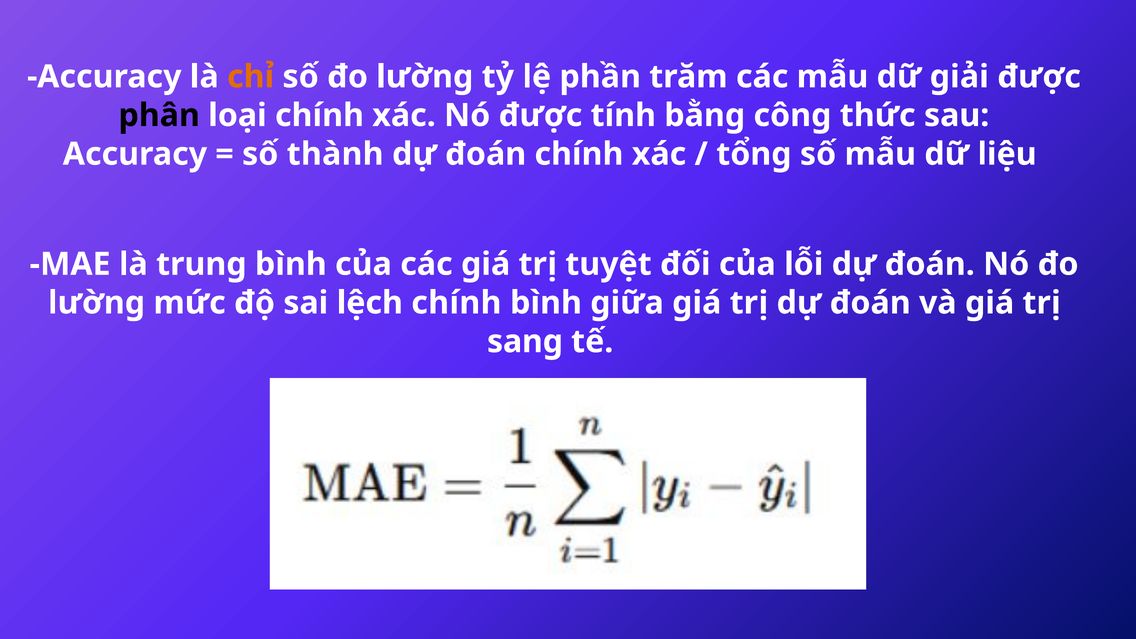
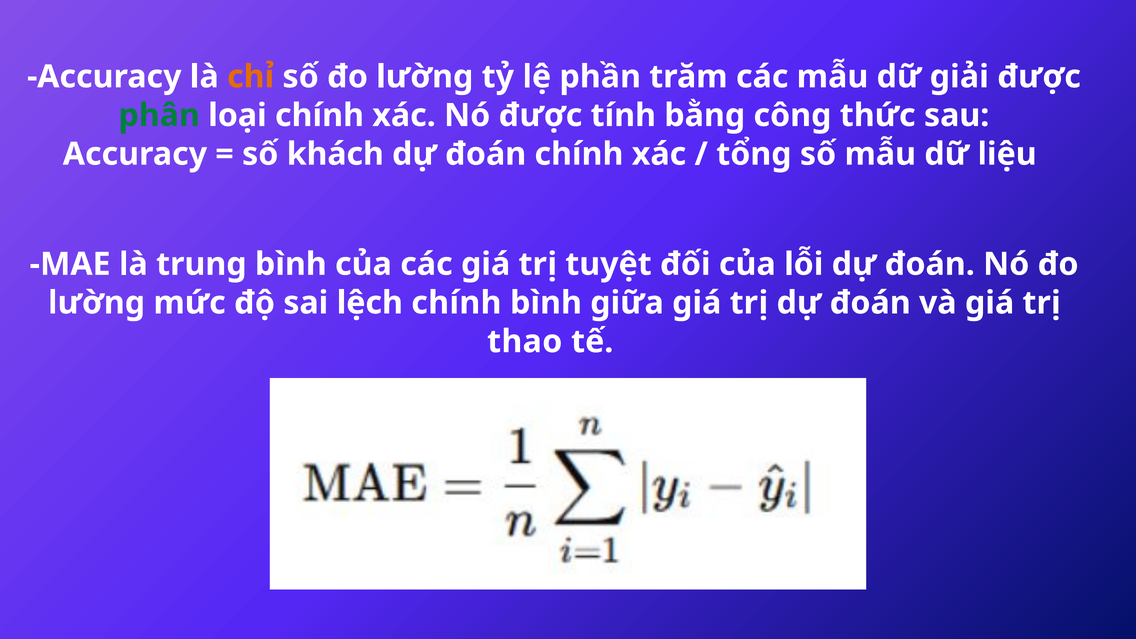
phân colour: black -> green
thành: thành -> khách
sang: sang -> thao
